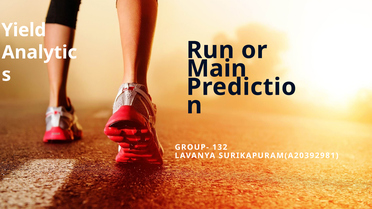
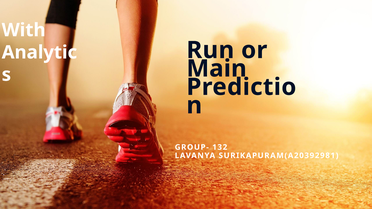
Yield: Yield -> With
